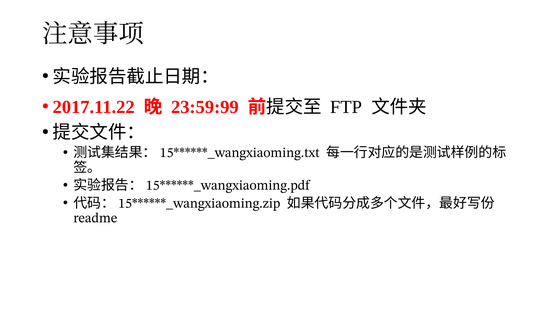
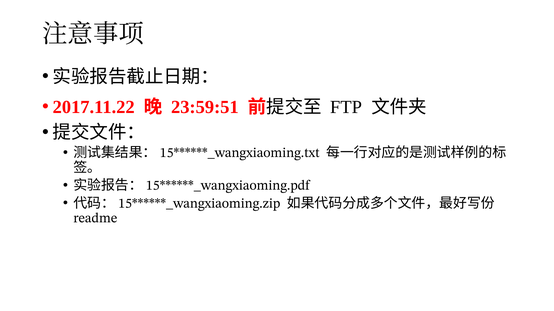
23:59:99: 23:59:99 -> 23:59:51
